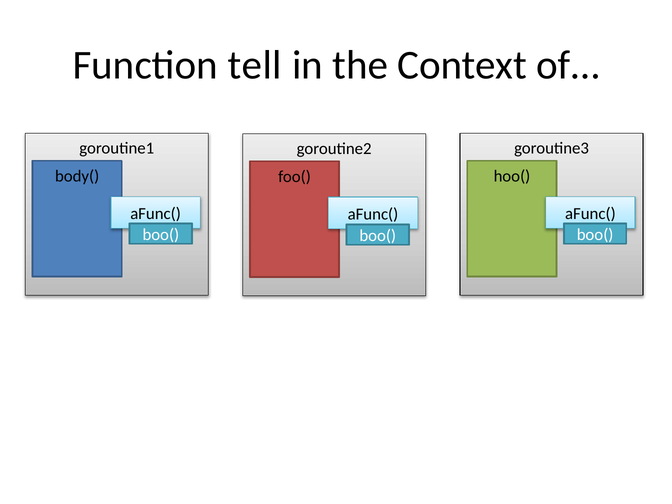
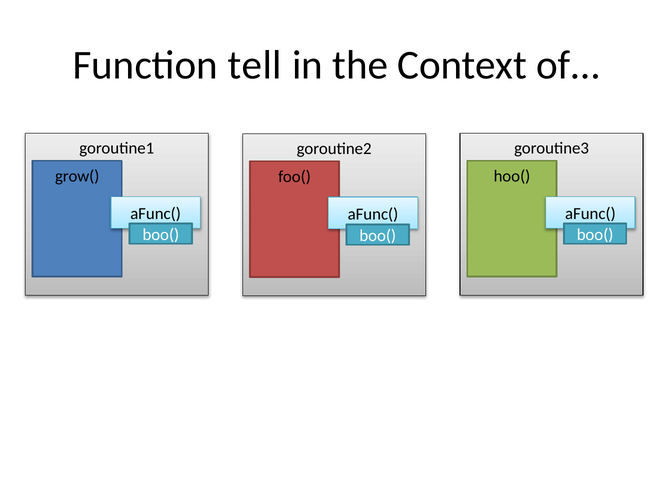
body(: body( -> grow(
